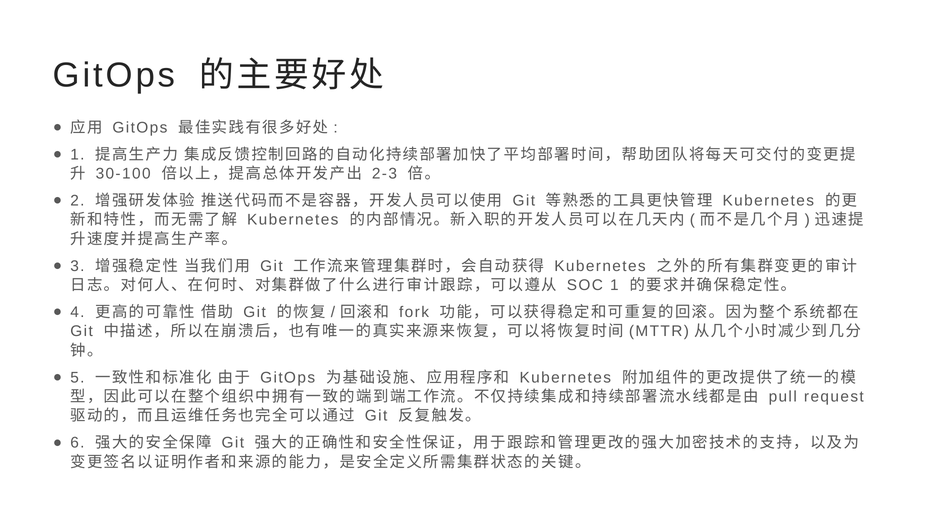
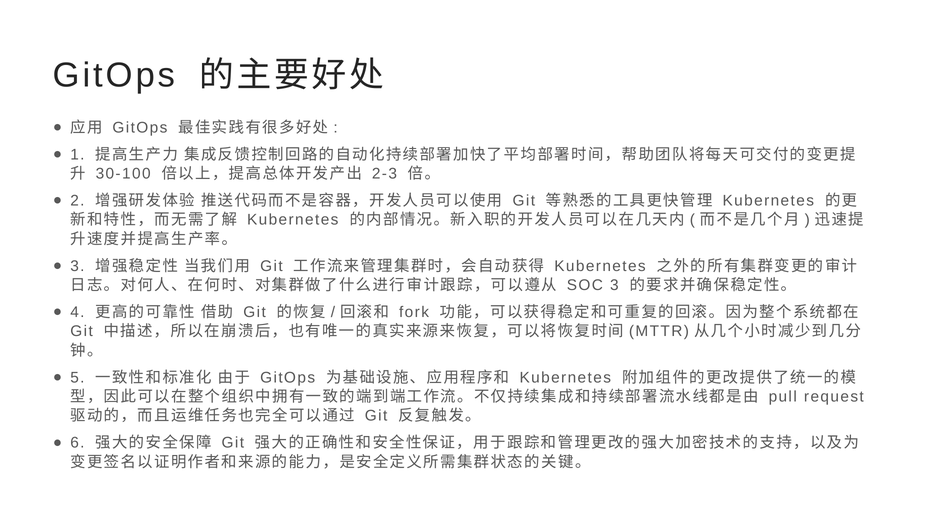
SOC 1: 1 -> 3
